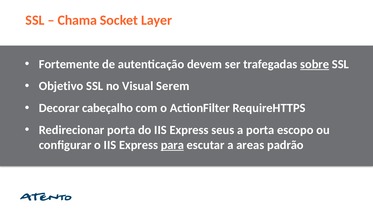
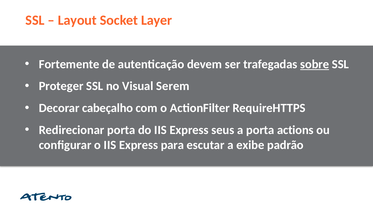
Chama: Chama -> Layout
Objetivo: Objetivo -> Proteger
escopo: escopo -> actions
para underline: present -> none
areas: areas -> exibe
